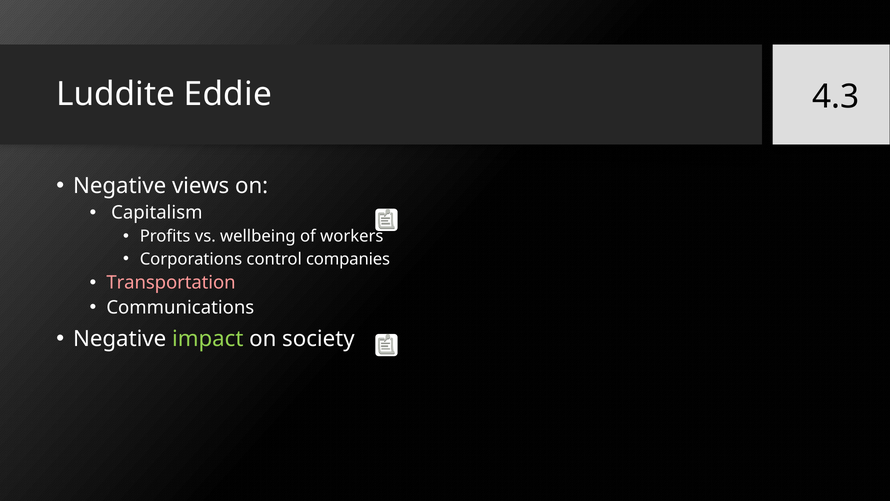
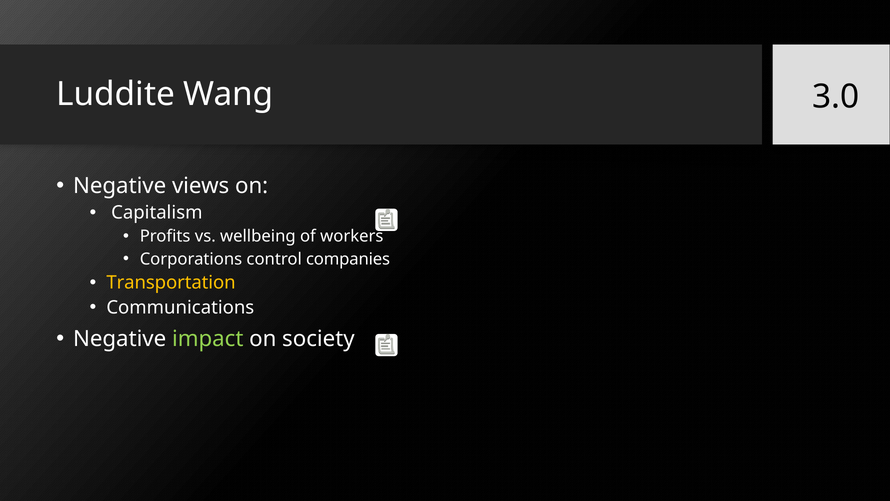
Eddie: Eddie -> Wang
4.3: 4.3 -> 3.0
Transportation colour: pink -> yellow
